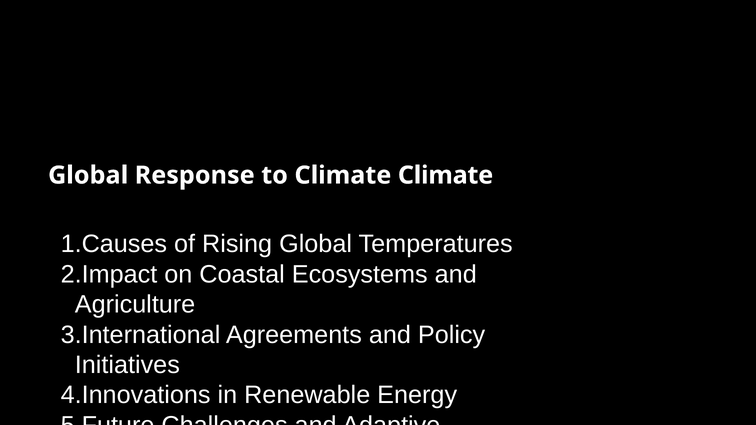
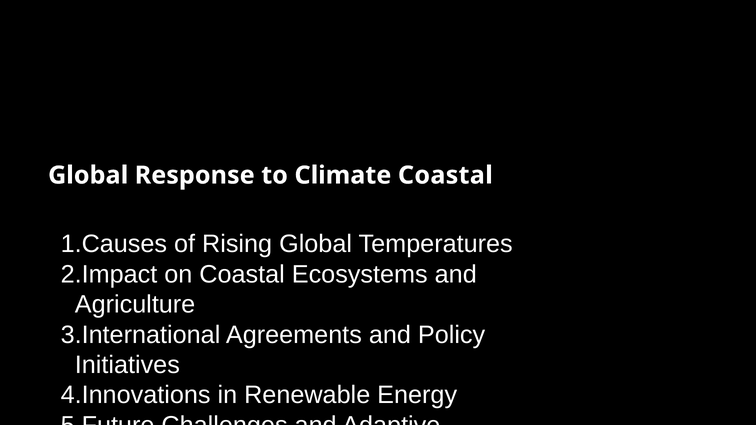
Climate Climate: Climate -> Coastal
